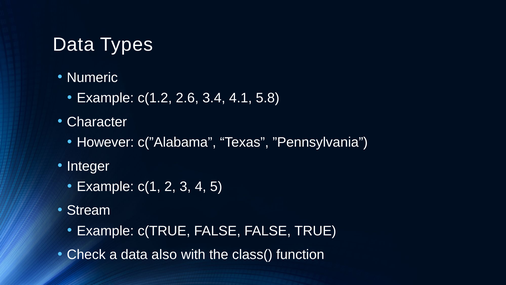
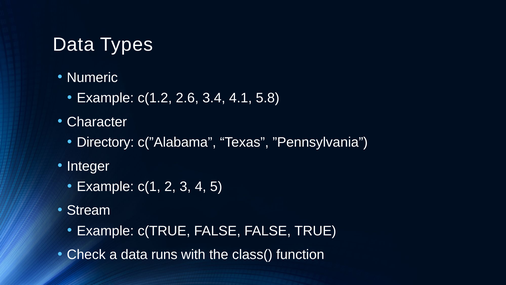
However: However -> Directory
also: also -> runs
